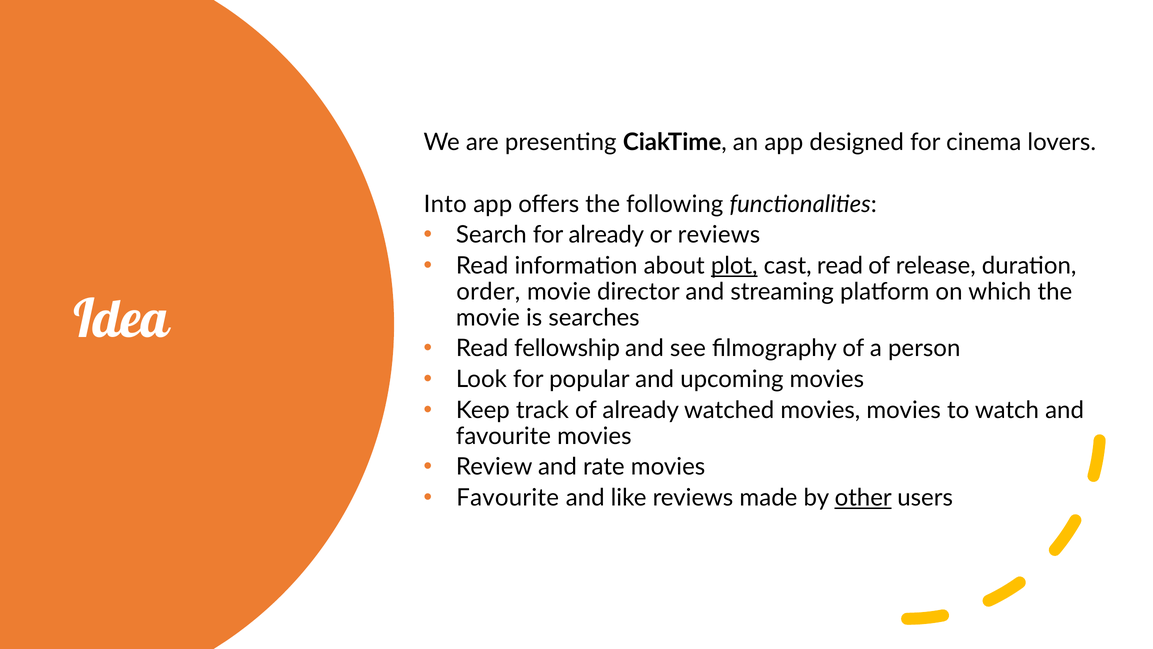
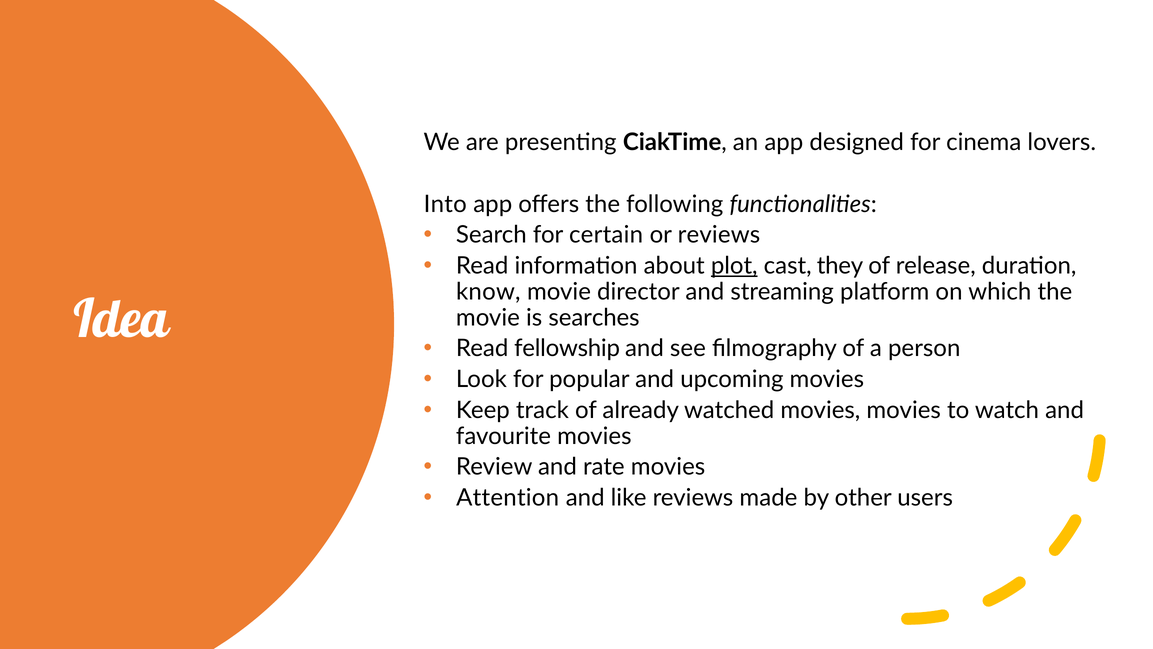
for already: already -> certain
cast read: read -> they
order: order -> know
Favourite at (508, 497): Favourite -> Attention
other underline: present -> none
